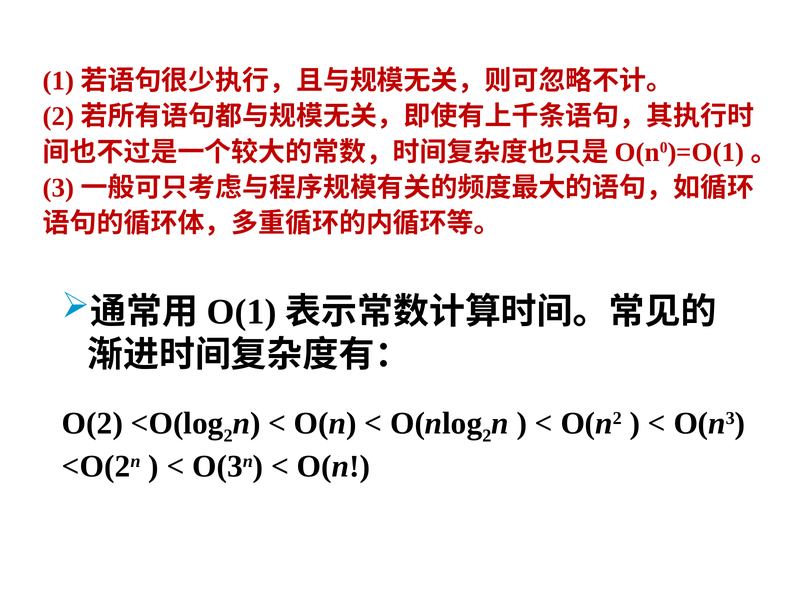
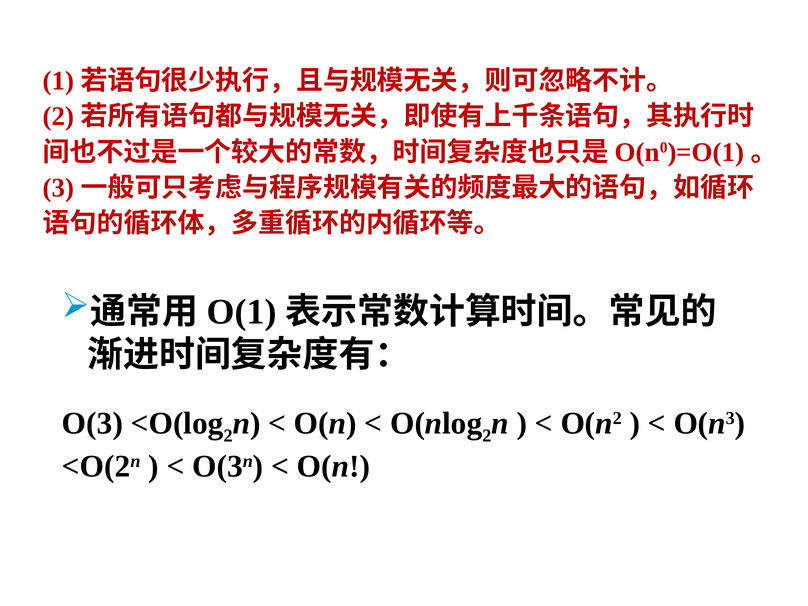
O(2: O(2 -> O(3
